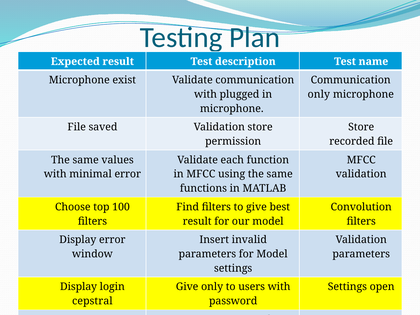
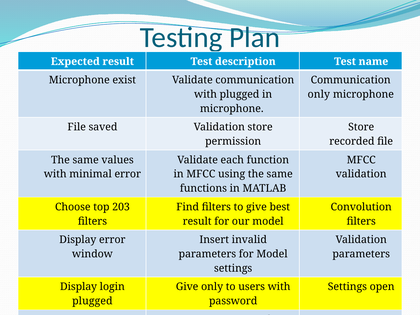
100: 100 -> 203
cepstral at (92, 301): cepstral -> plugged
